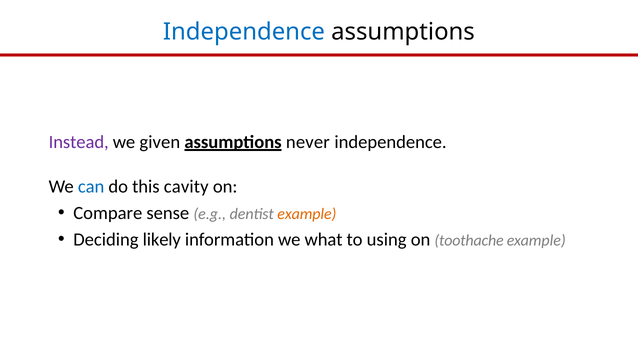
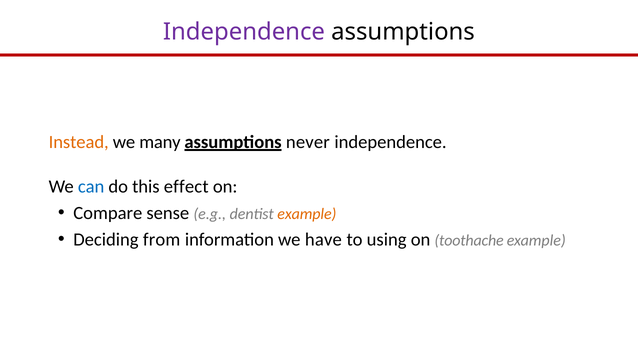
Independence at (244, 32) colour: blue -> purple
Instead colour: purple -> orange
given: given -> many
cavity: cavity -> effect
likely: likely -> from
what: what -> have
